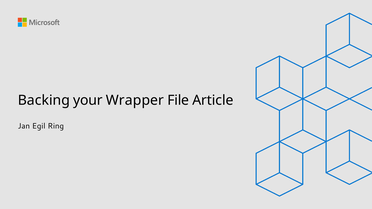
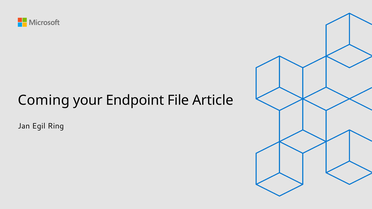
Backing: Backing -> Coming
Wrapper: Wrapper -> Endpoint
